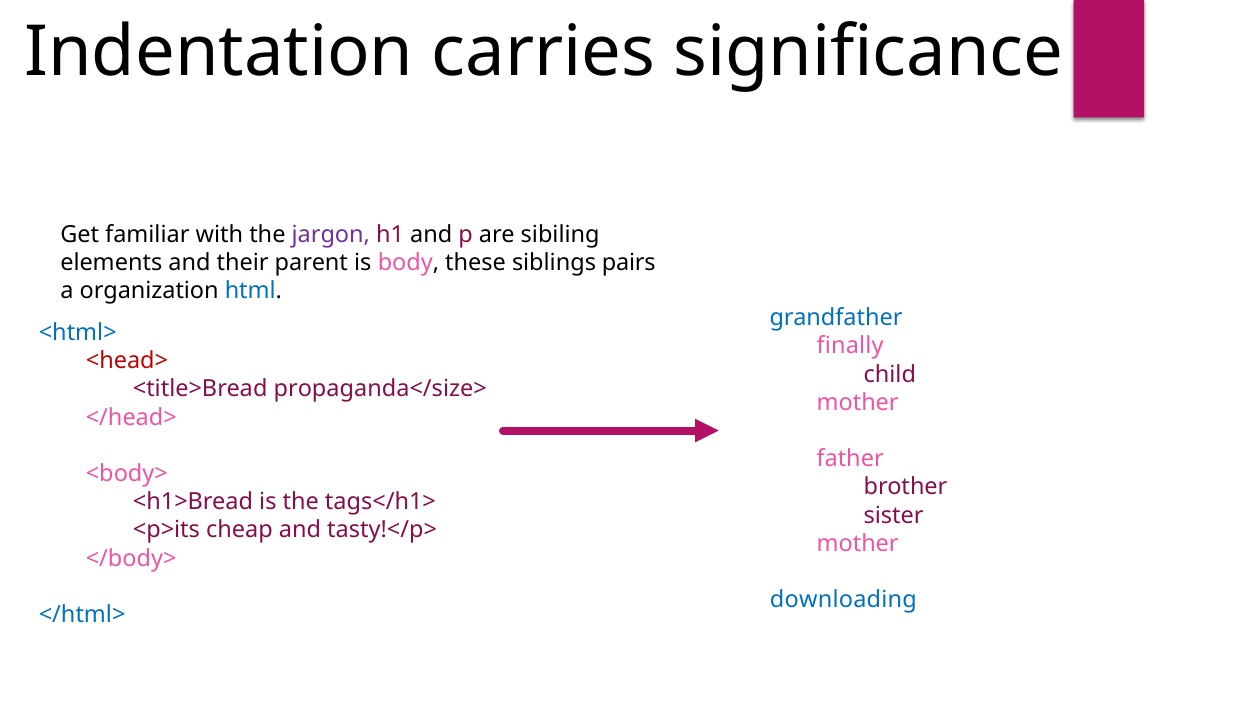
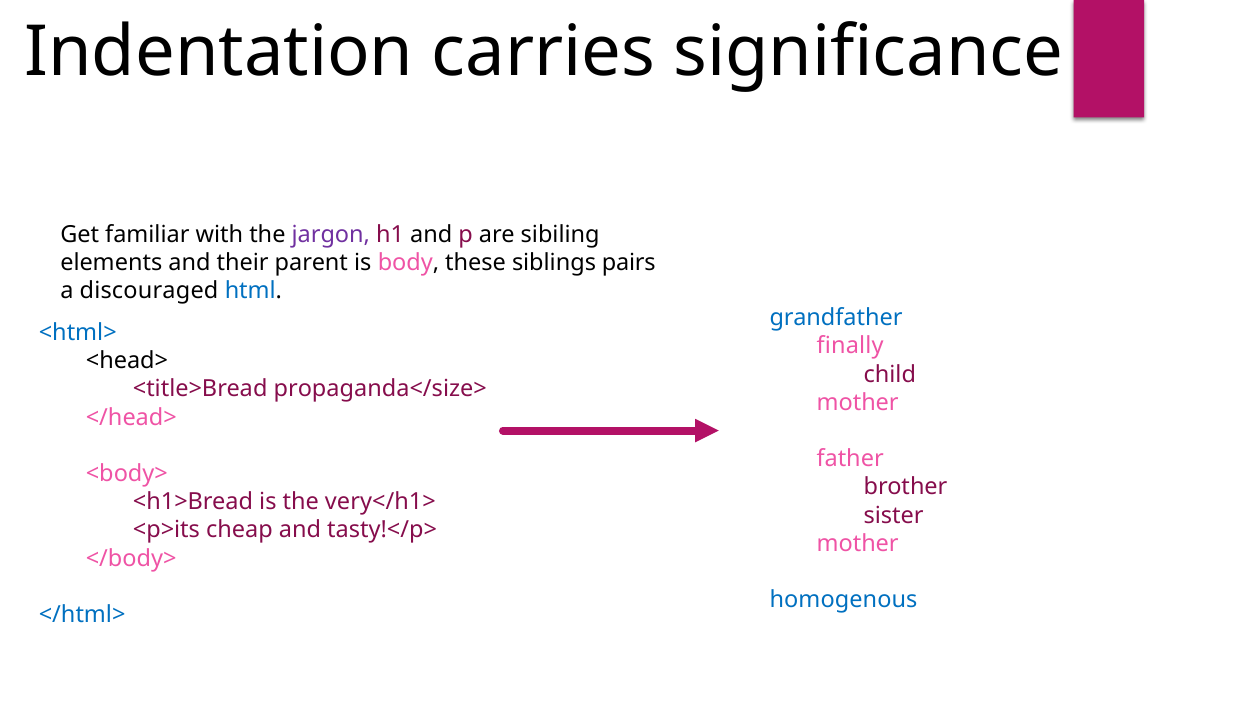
organization: organization -> discouraged
<head> colour: red -> black
tags</h1>: tags</h1> -> very</h1>
downloading: downloading -> homogenous
